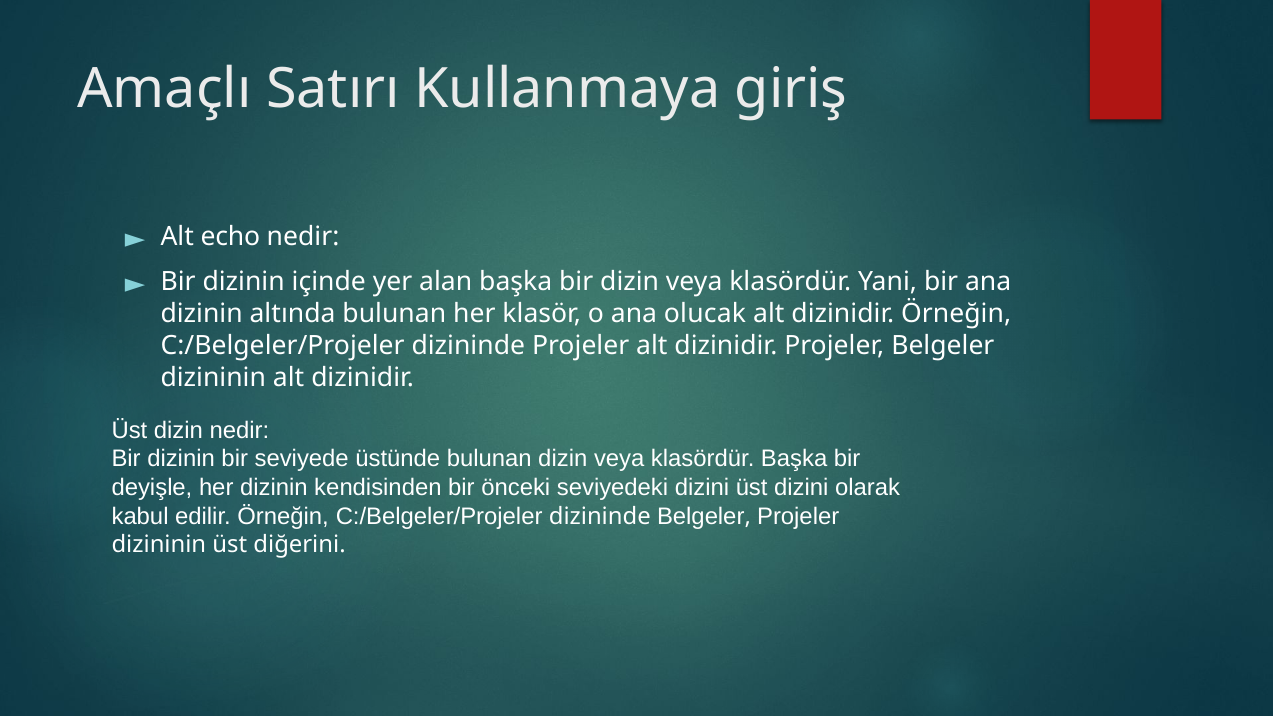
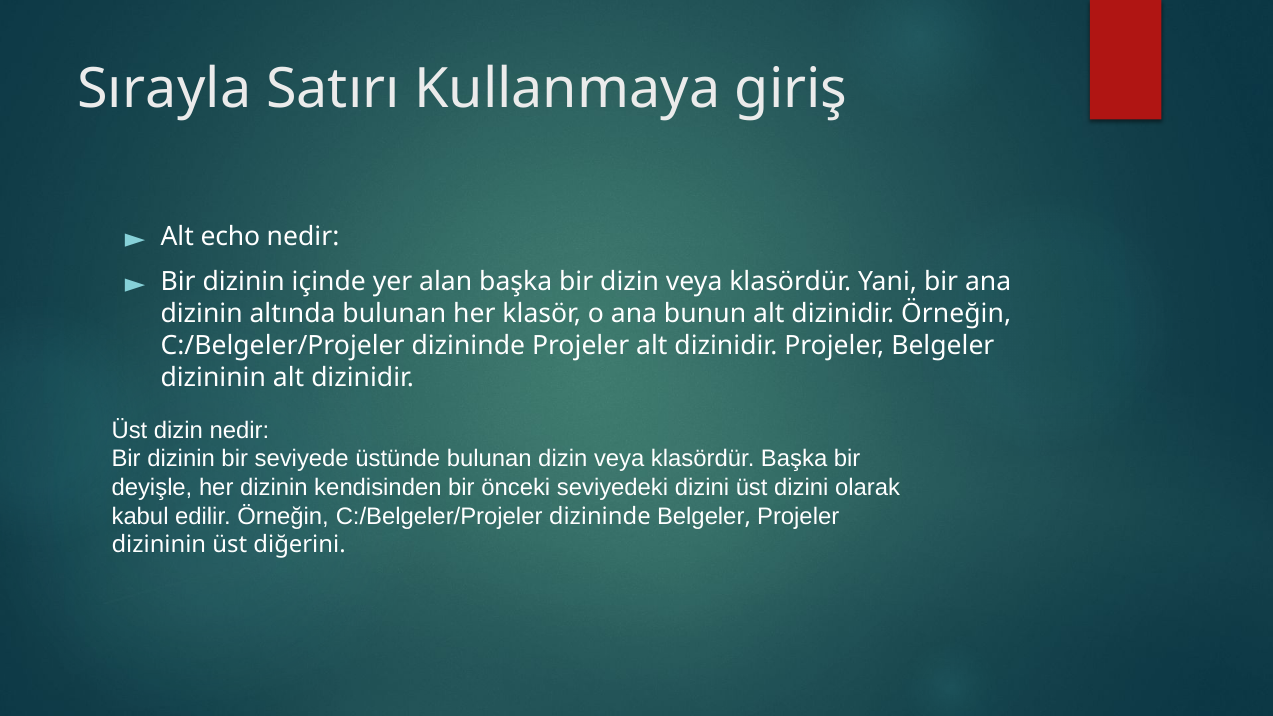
Amaçlı: Amaçlı -> Sırayla
olucak: olucak -> bunun
